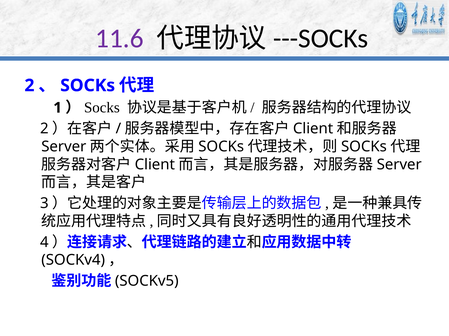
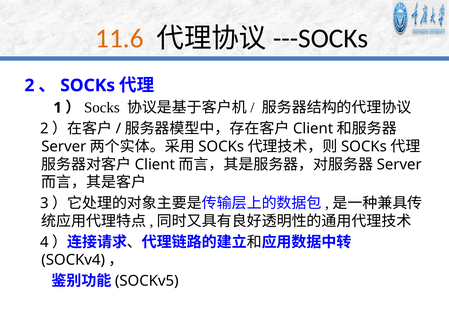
11.6 colour: purple -> orange
